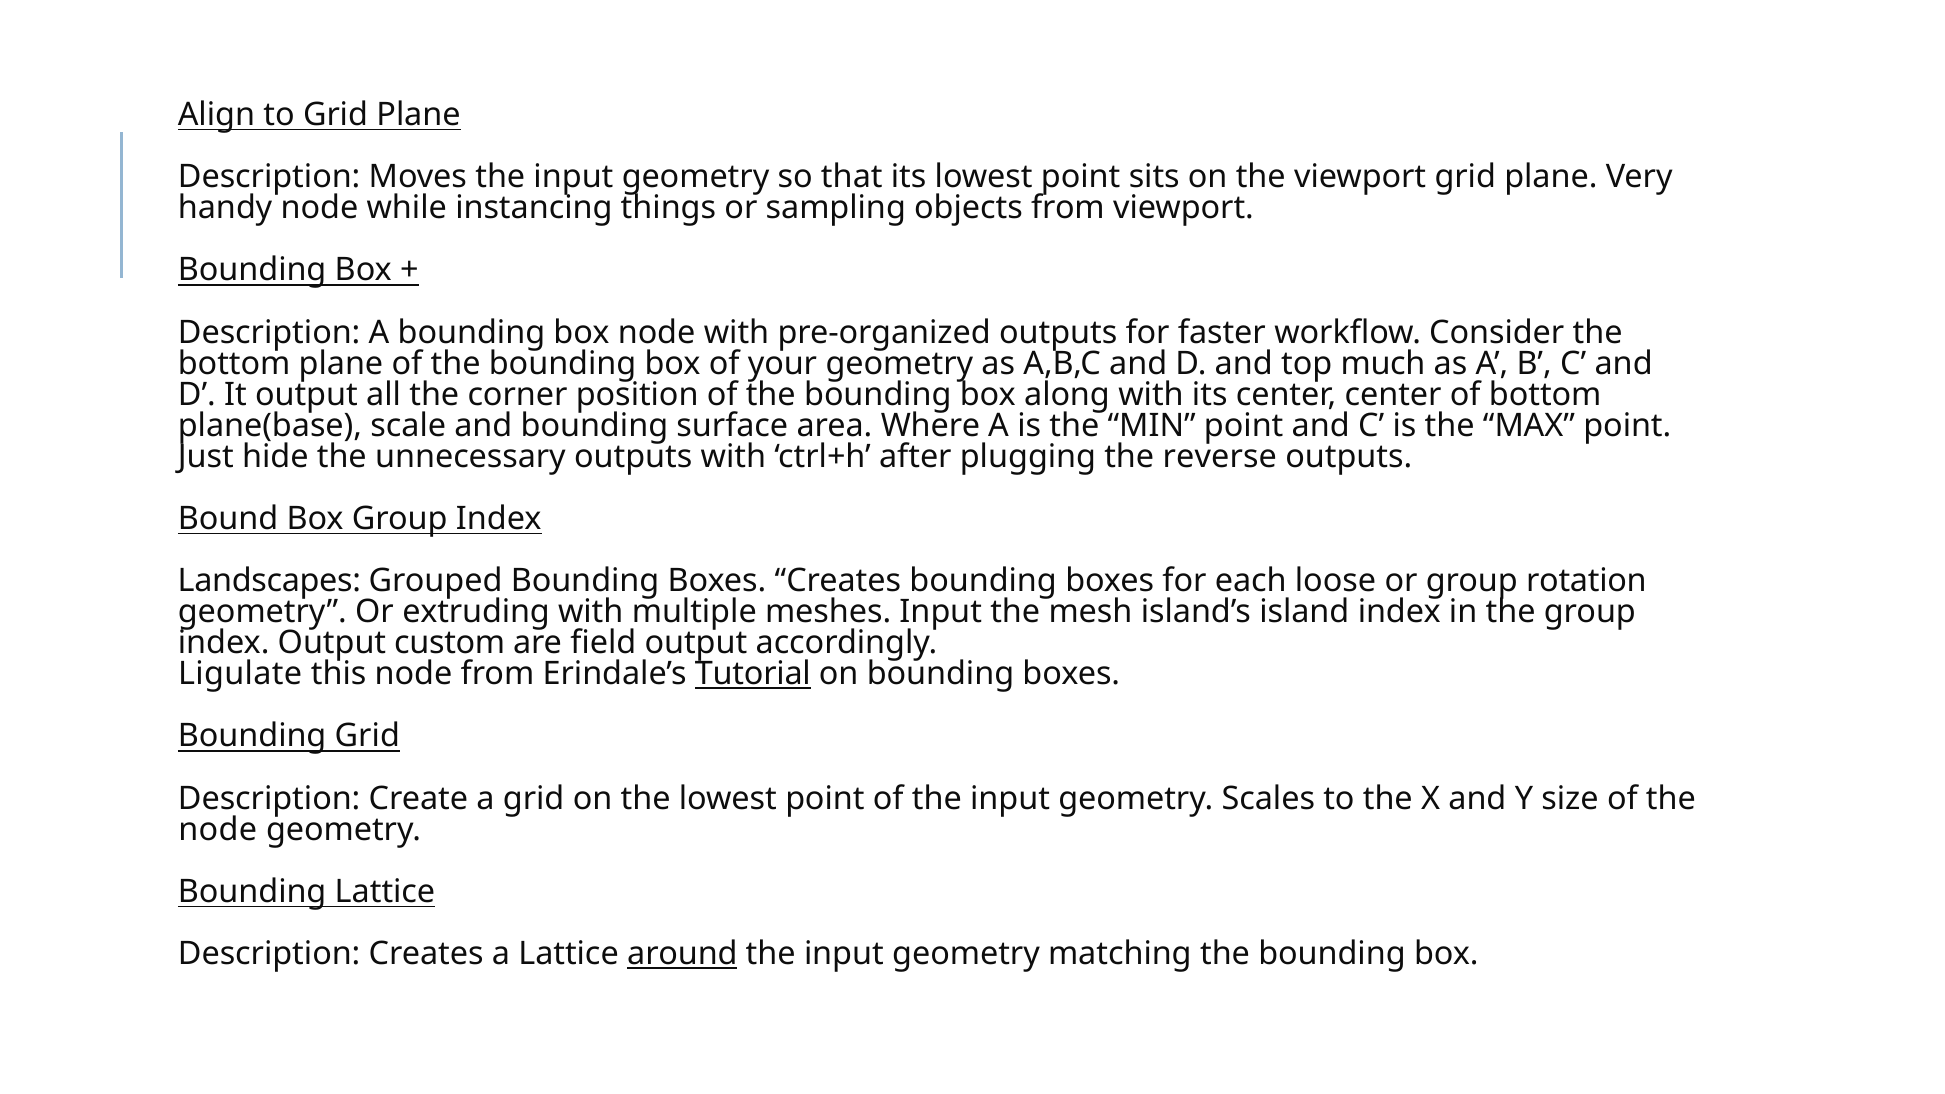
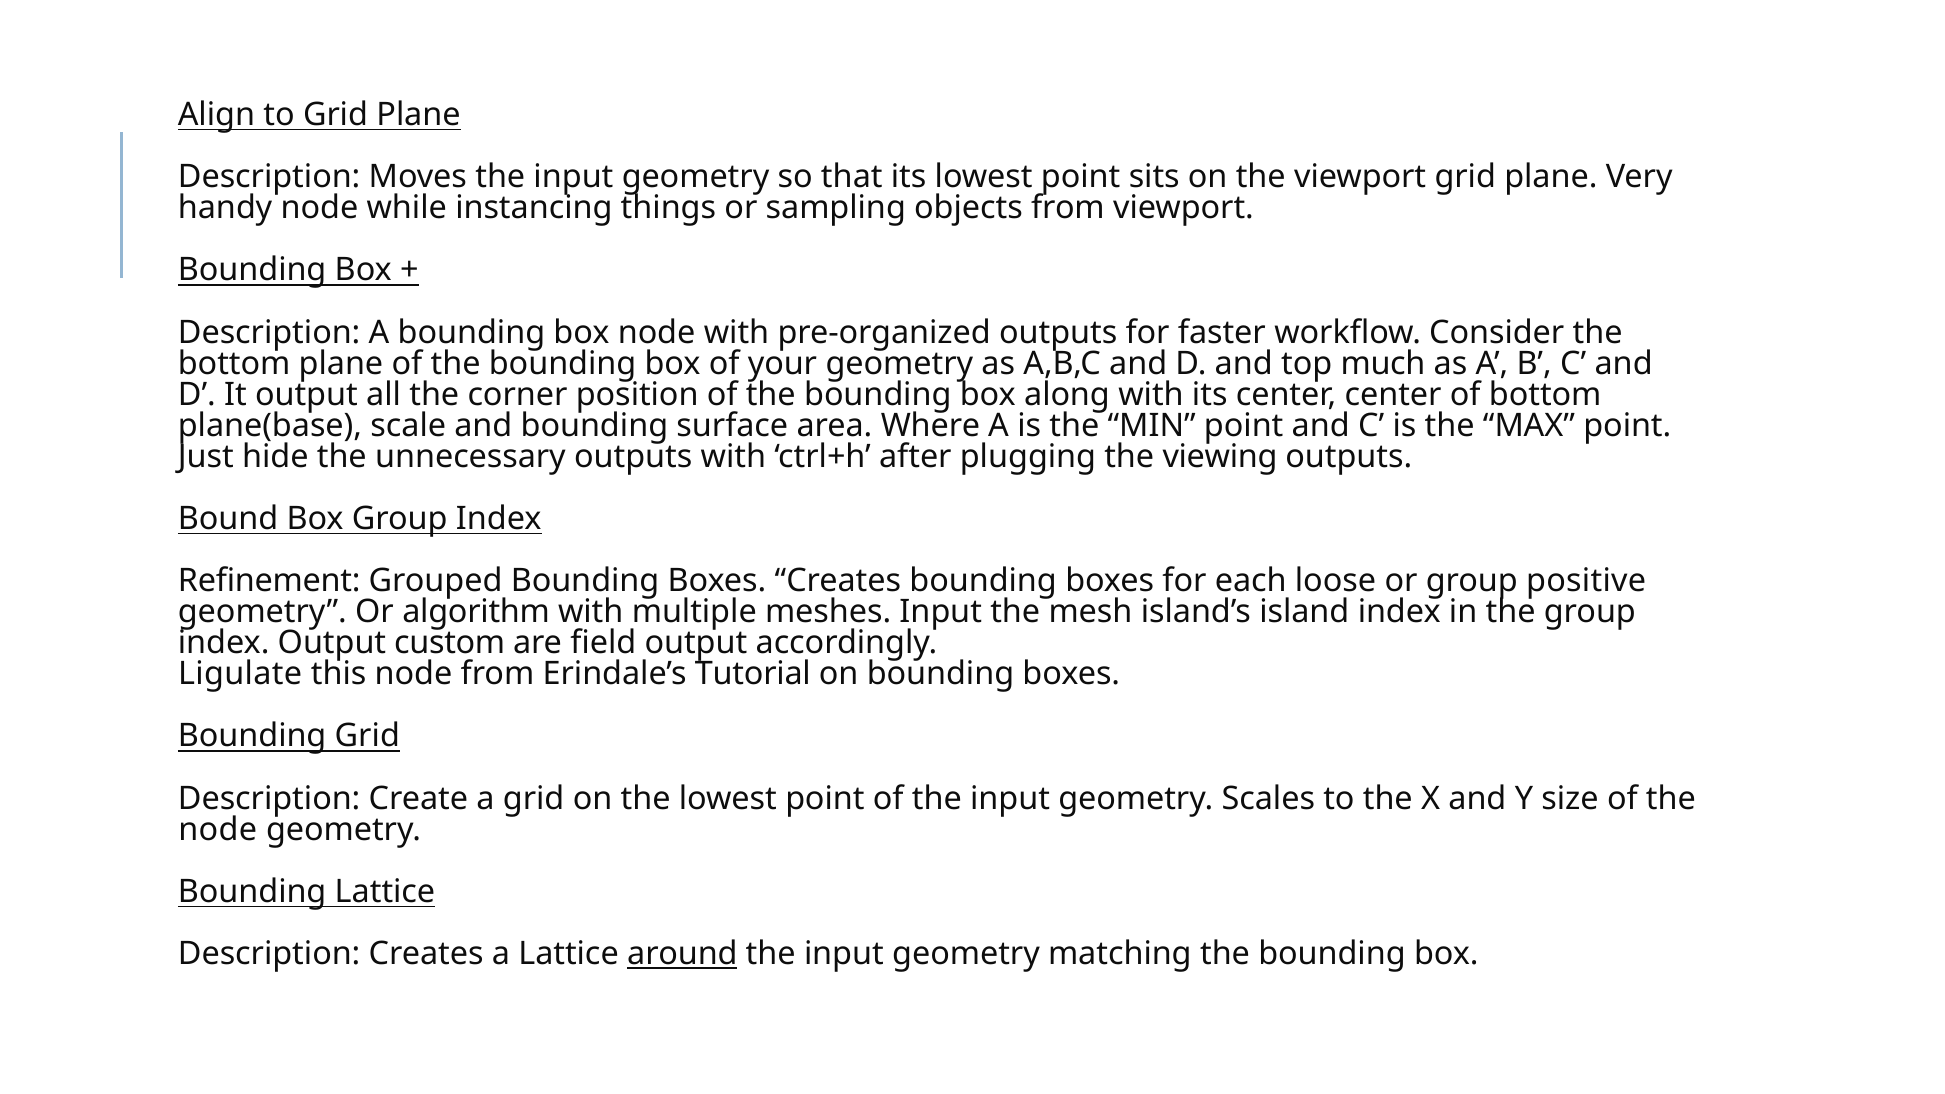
reverse: reverse -> viewing
Landscapes: Landscapes -> Refinement
rotation: rotation -> positive
extruding: extruding -> algorithm
Tutorial underline: present -> none
